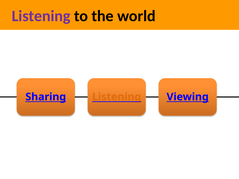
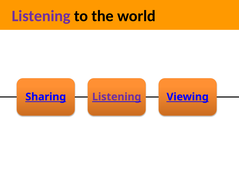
Listening at (117, 97) colour: orange -> purple
